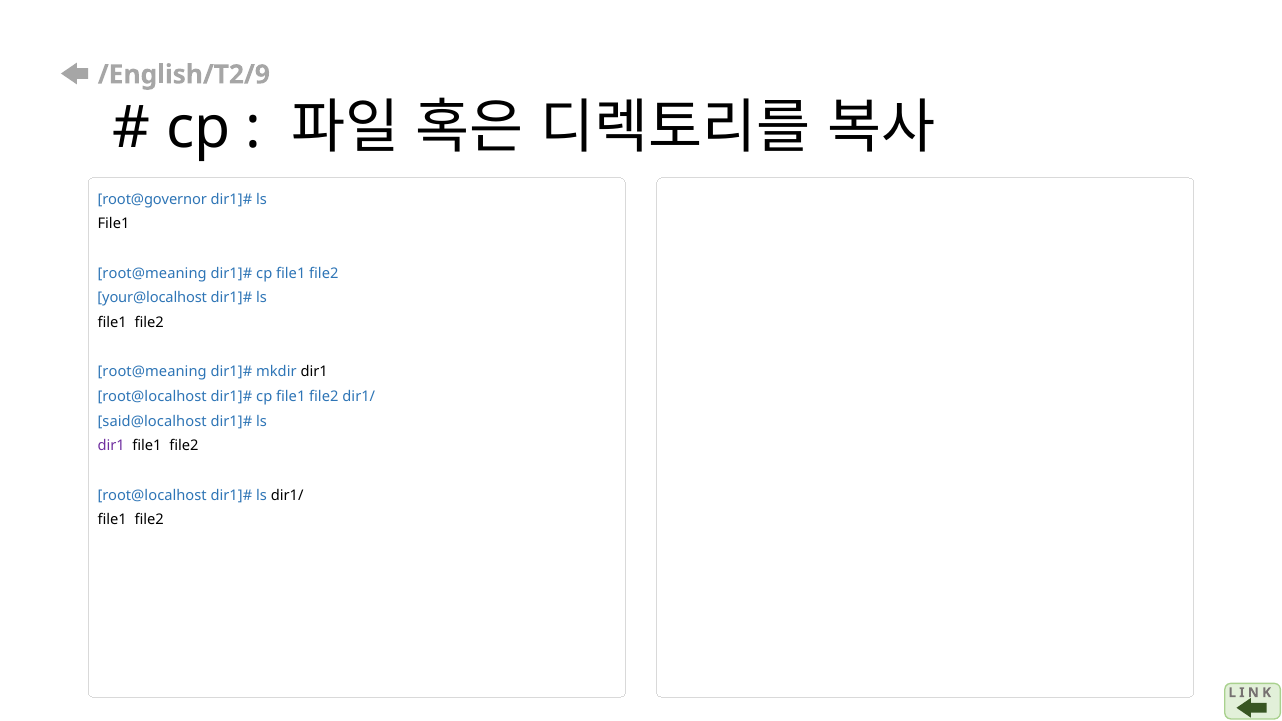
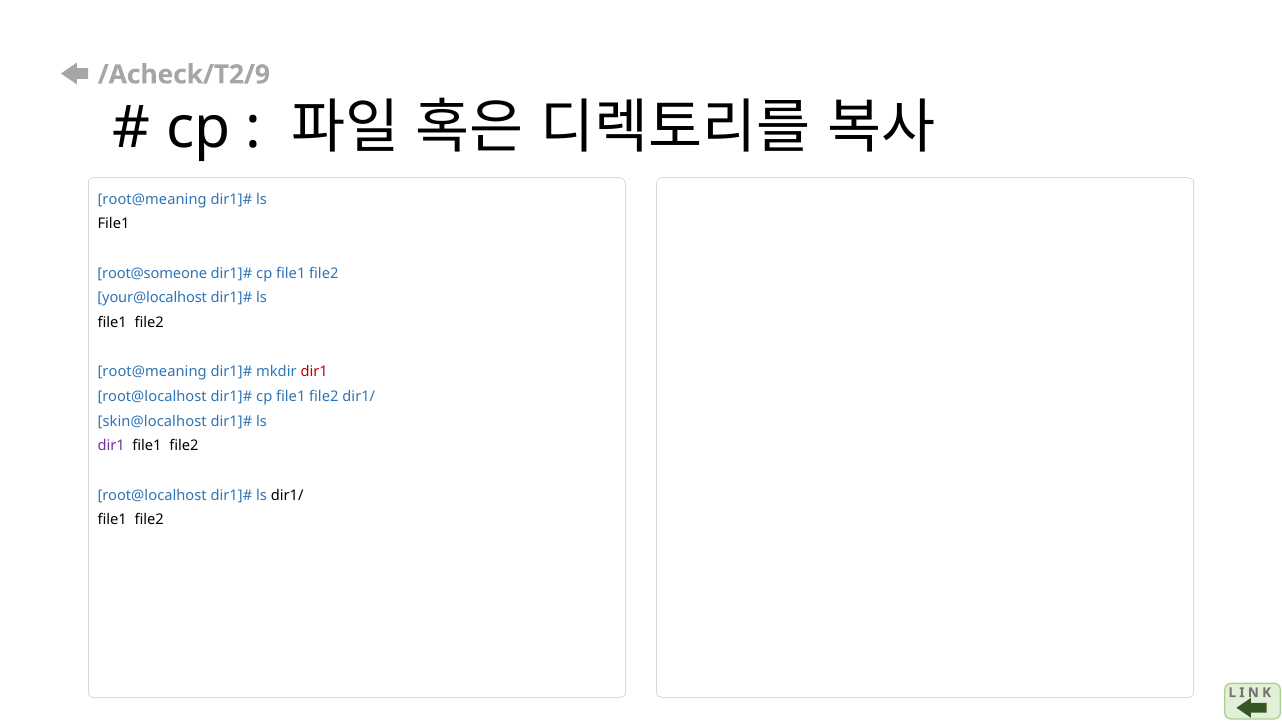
/English/T2/9: /English/T2/9 -> /Acheck/T2/9
root@governor at (152, 199): root@governor -> root@meaning
root@meaning at (152, 273): root@meaning -> root@someone
dir1 at (314, 372) colour: black -> red
said@localhost: said@localhost -> skin@localhost
